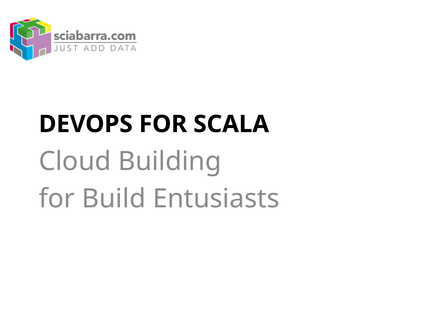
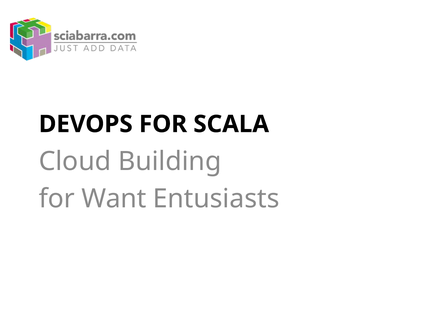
Build: Build -> Want
